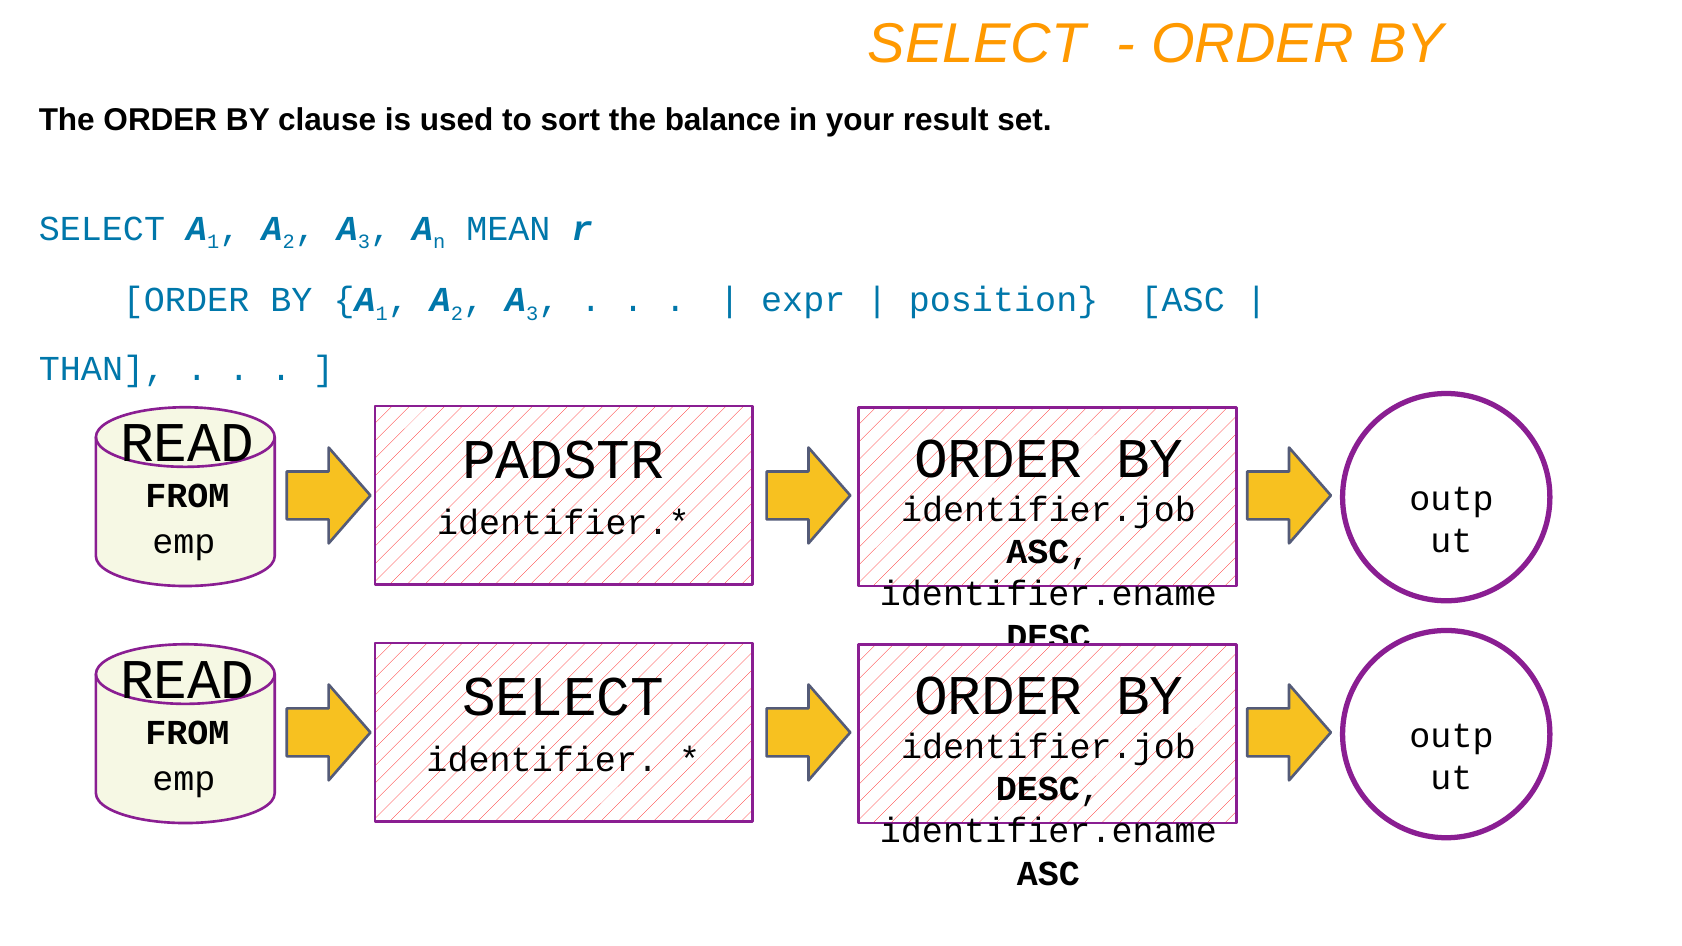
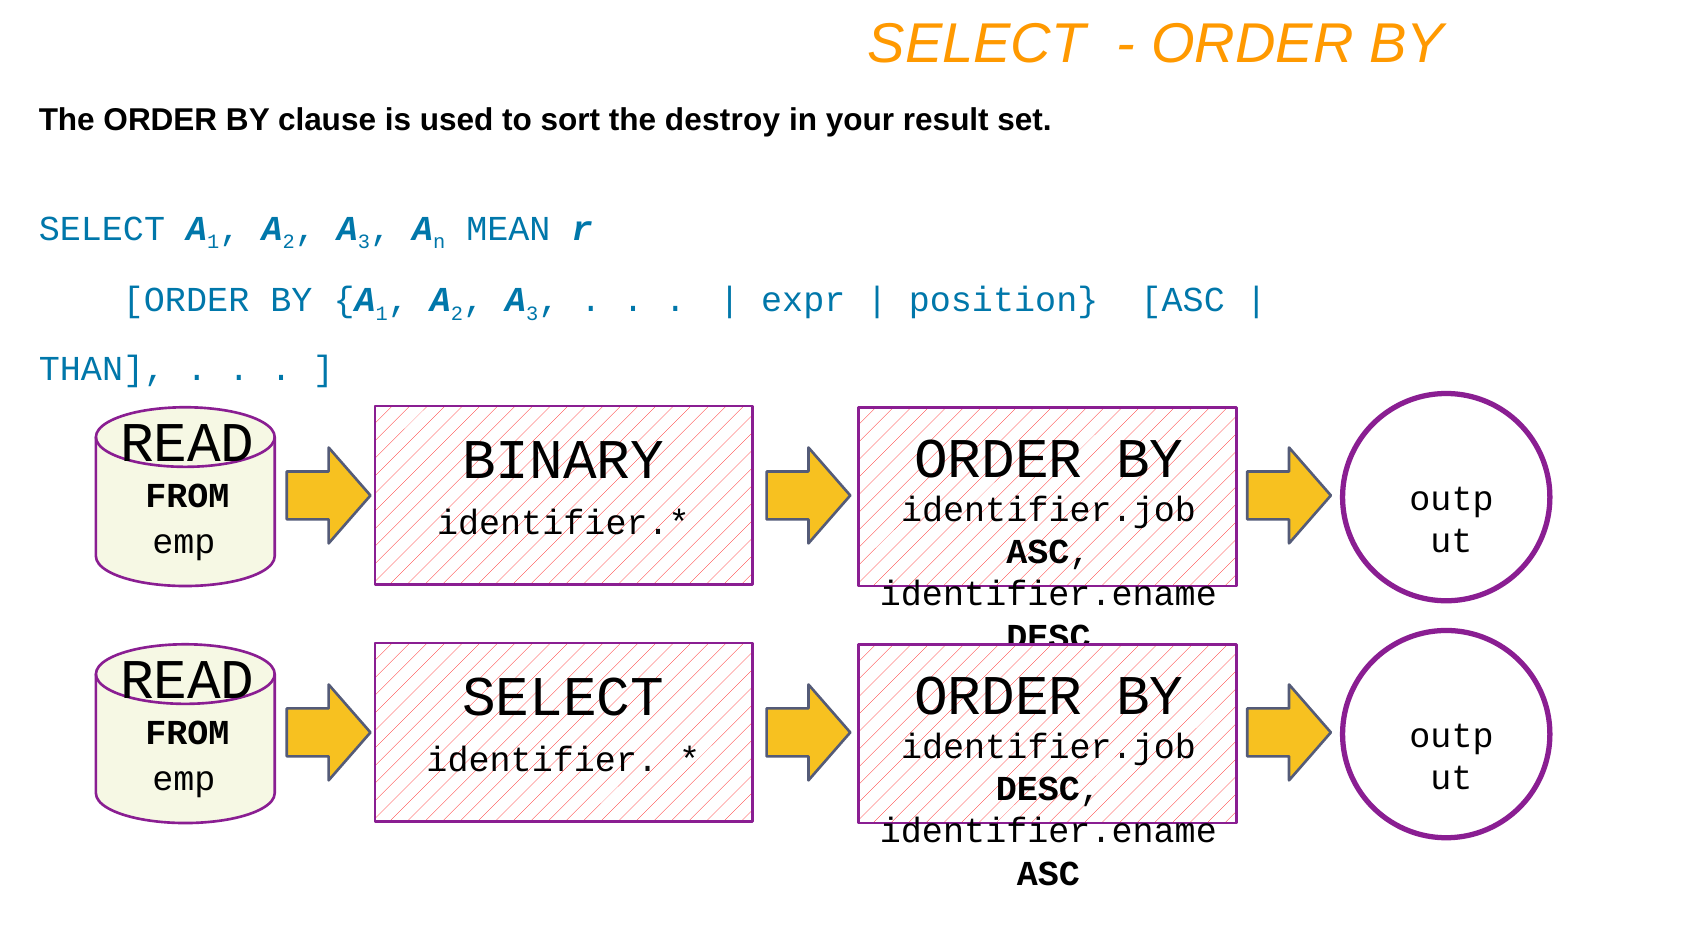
balance: balance -> destroy
PADSTR: PADSTR -> BINARY
